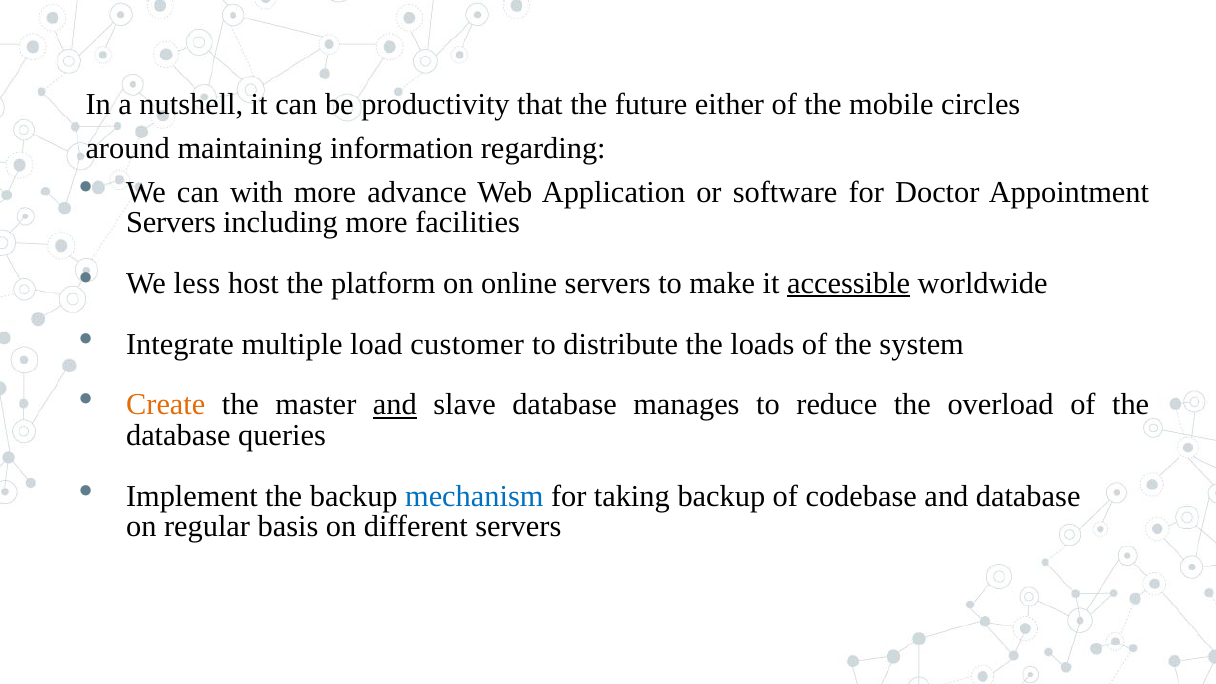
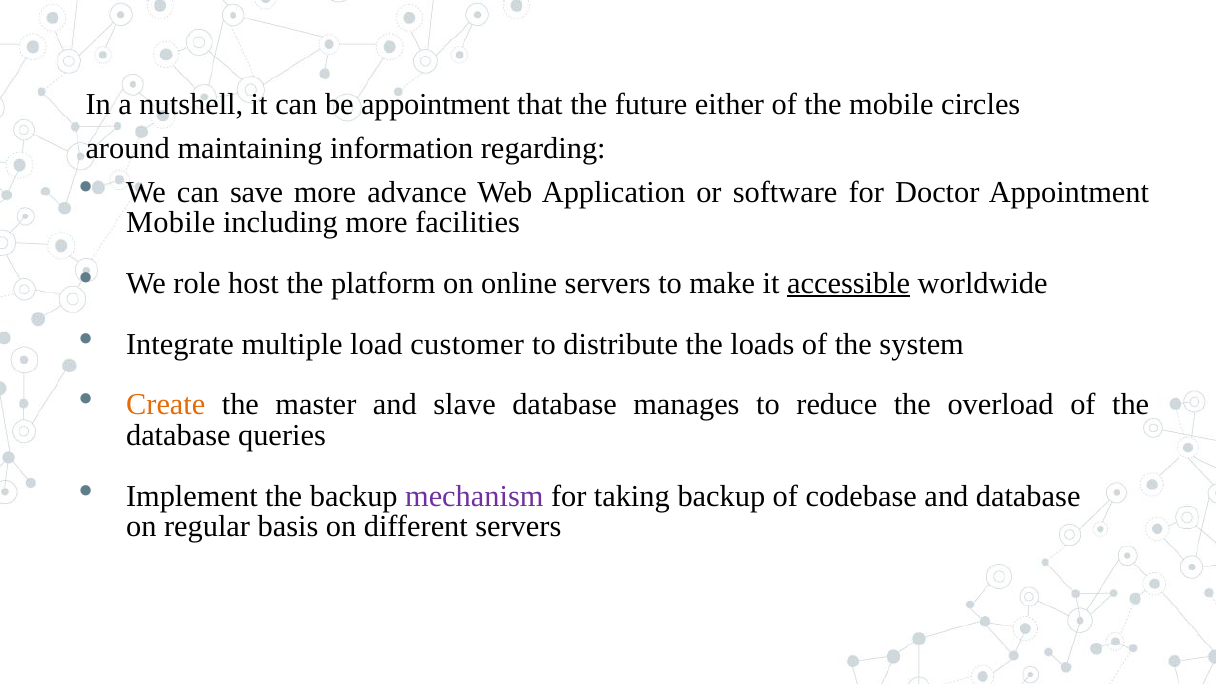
be productivity: productivity -> appointment
with: with -> save
Servers at (171, 223): Servers -> Mobile
less: less -> role
and at (395, 405) underline: present -> none
mechanism colour: blue -> purple
